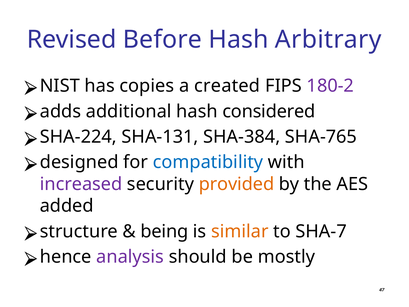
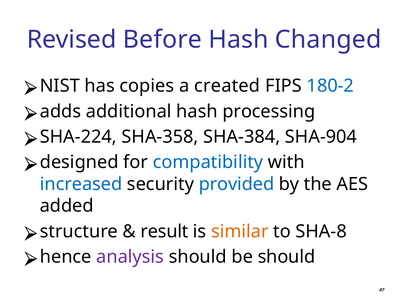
Arbitrary: Arbitrary -> Changed
180-2 colour: purple -> blue
considered: considered -> processing
SHA-131: SHA-131 -> SHA-358
SHA-765: SHA-765 -> SHA-904
increased colour: purple -> blue
provided colour: orange -> blue
being: being -> result
SHA-7: SHA-7 -> SHA-8
be mostly: mostly -> should
